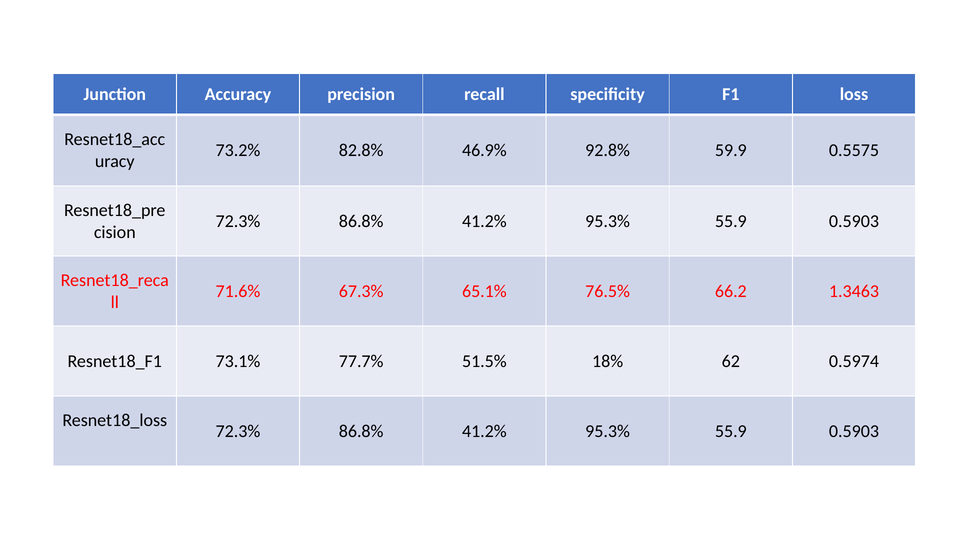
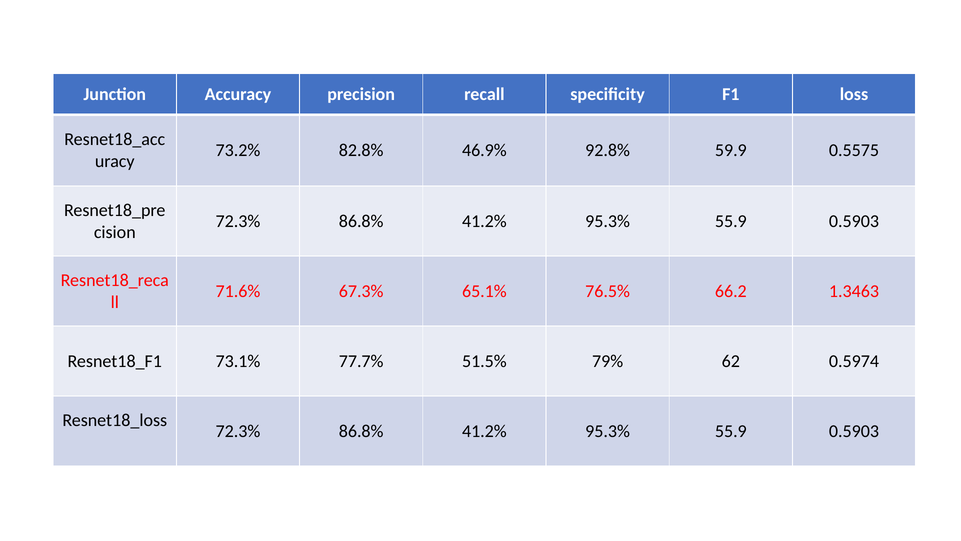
18%: 18% -> 79%
